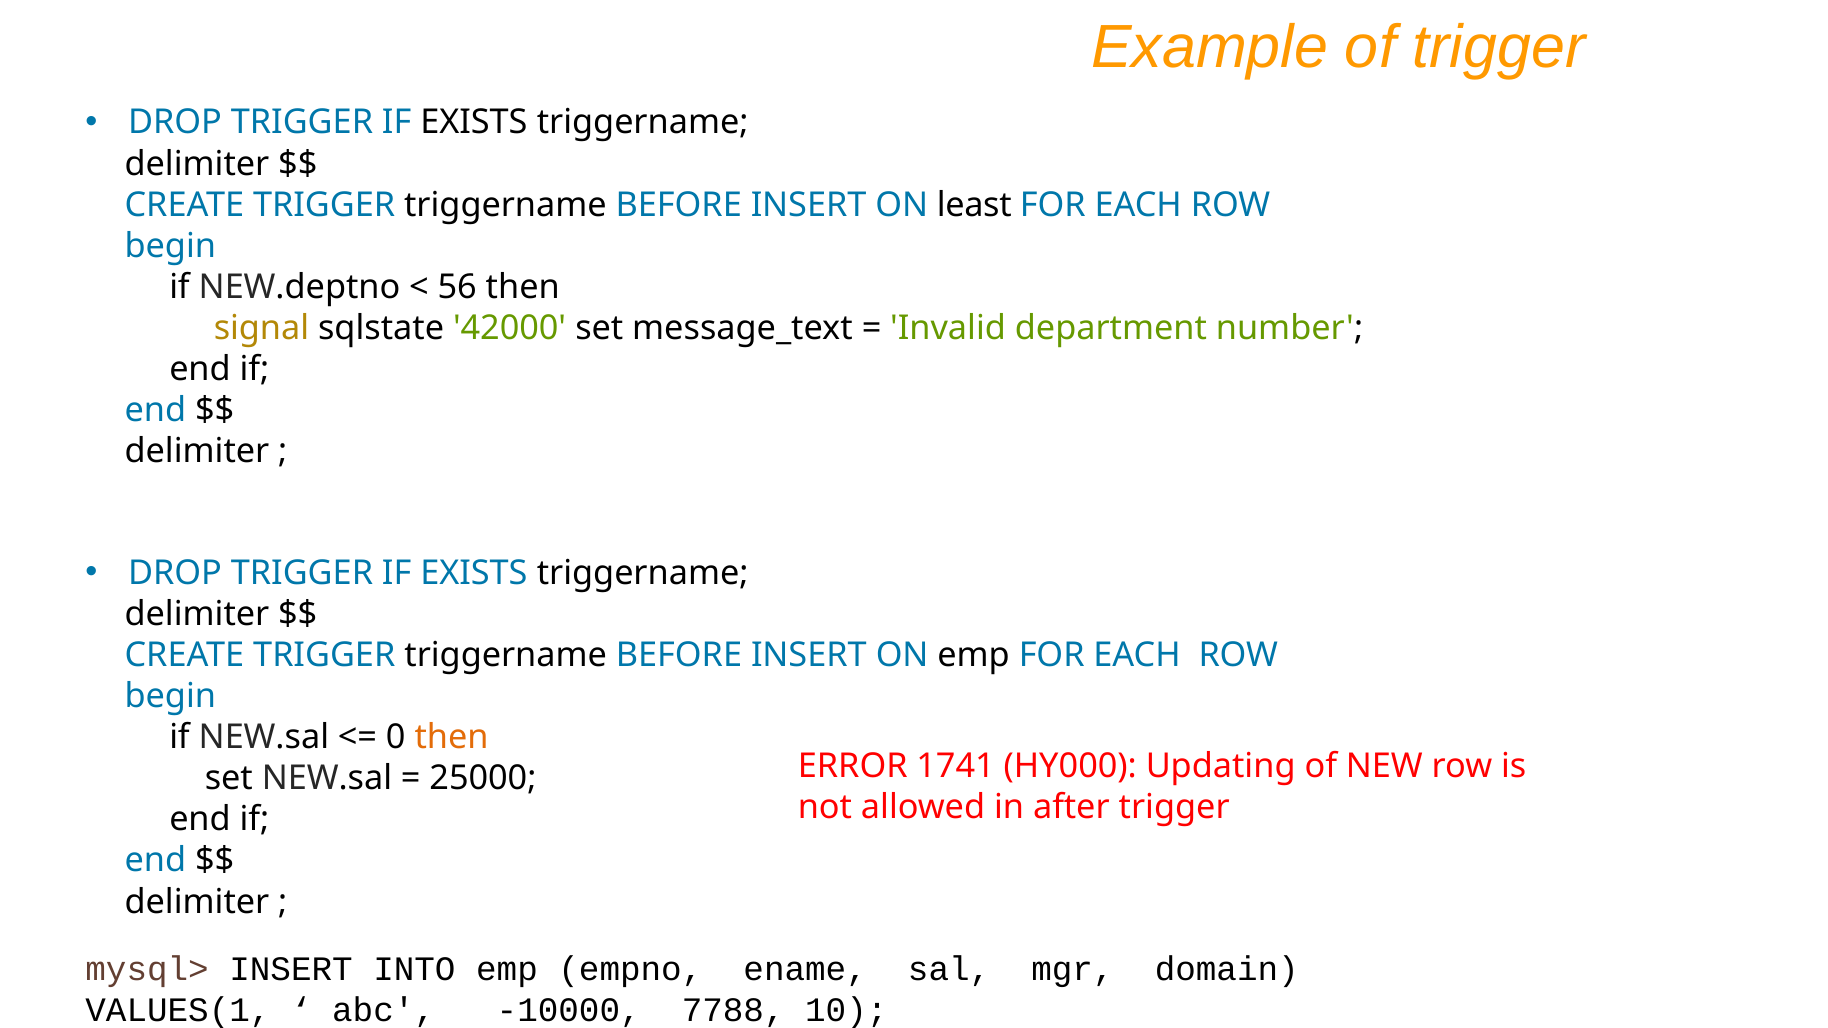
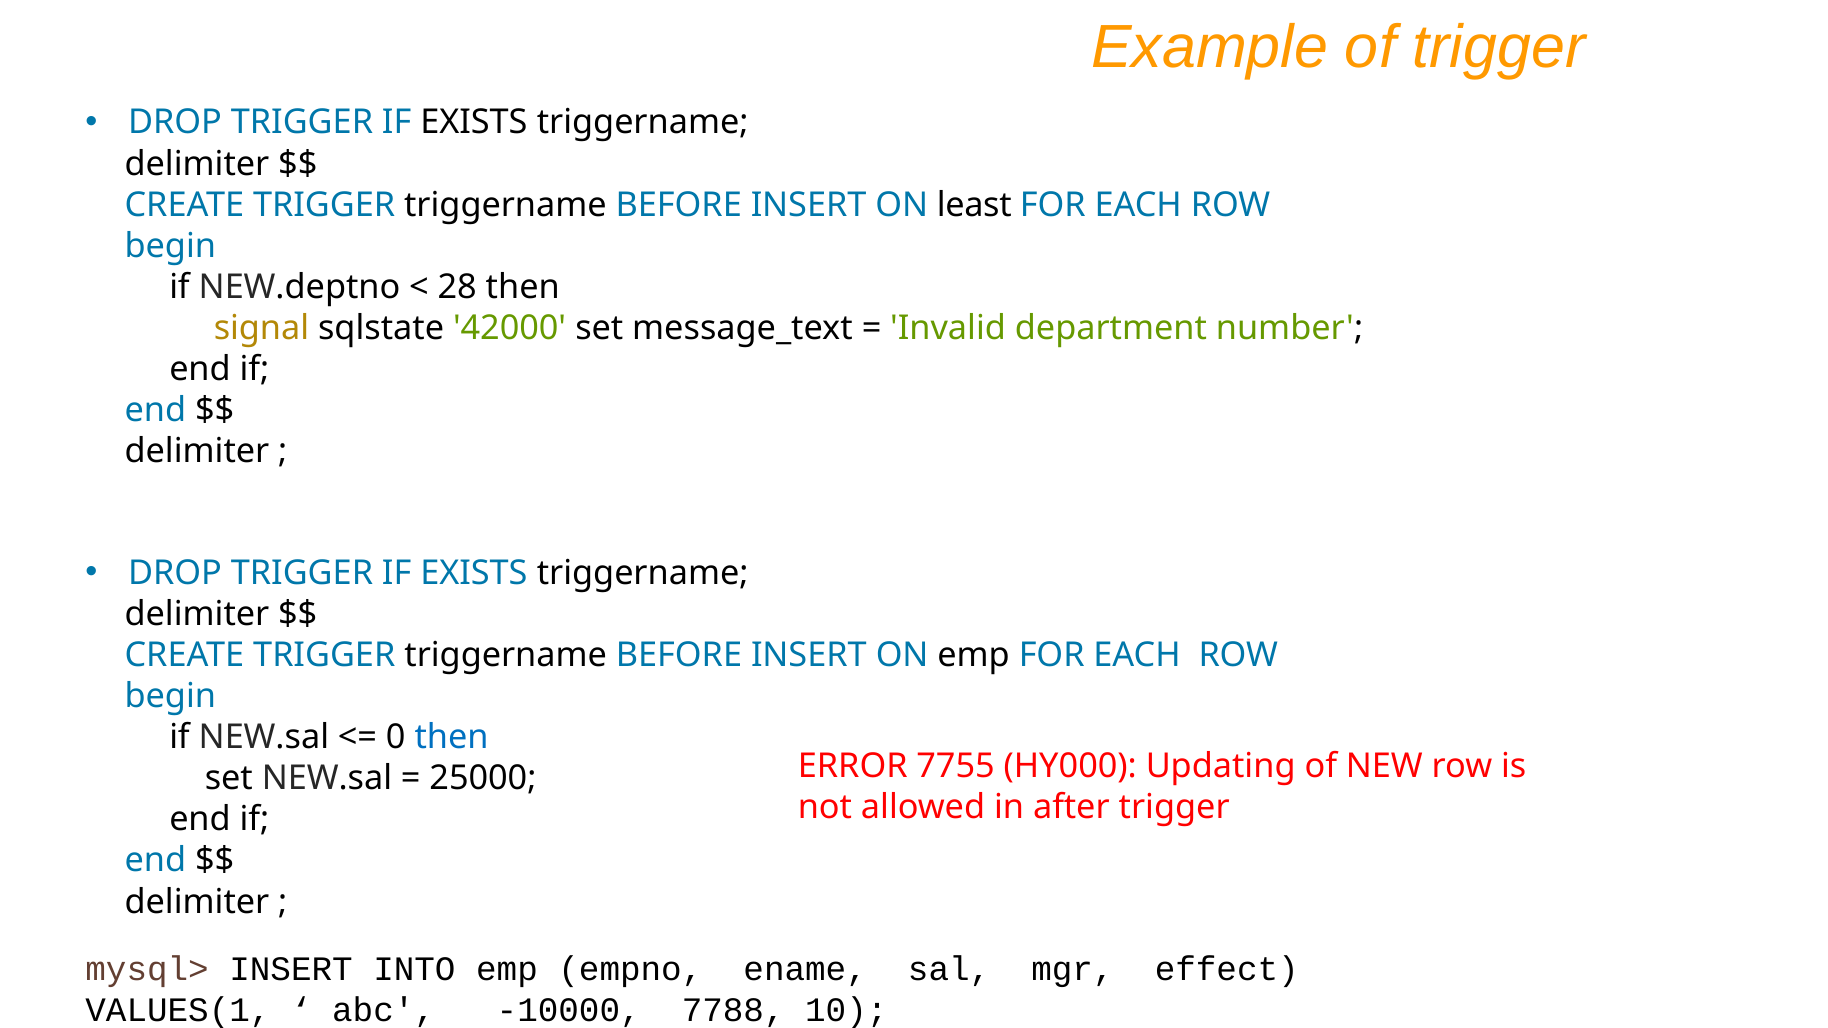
56: 56 -> 28
then at (452, 737) colour: orange -> blue
1741: 1741 -> 7755
domain: domain -> effect
